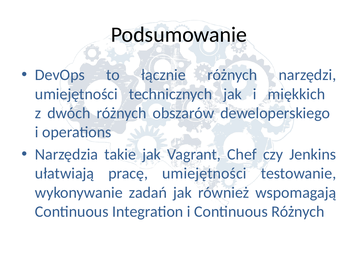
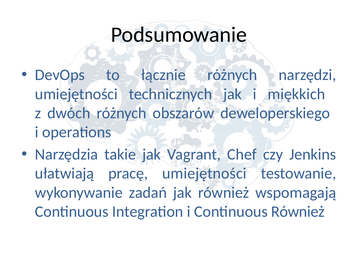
Continuous Różnych: Różnych -> Również
